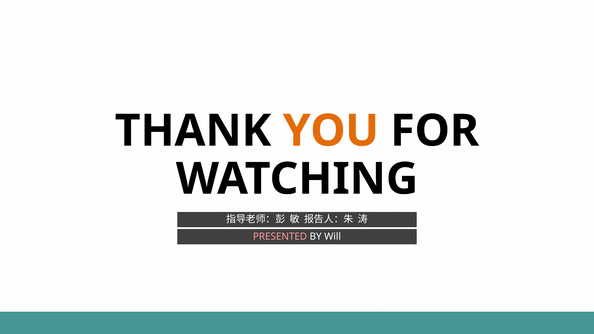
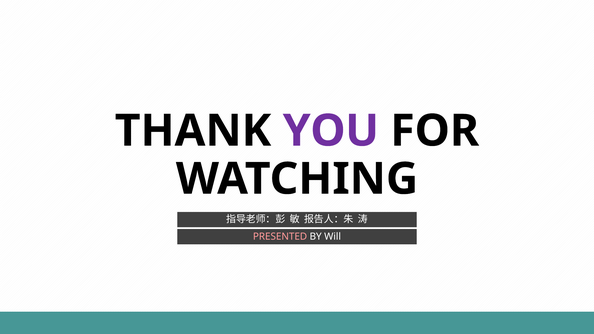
YOU colour: orange -> purple
